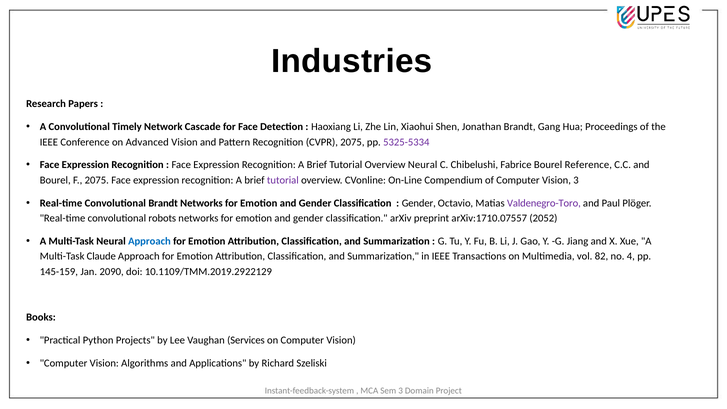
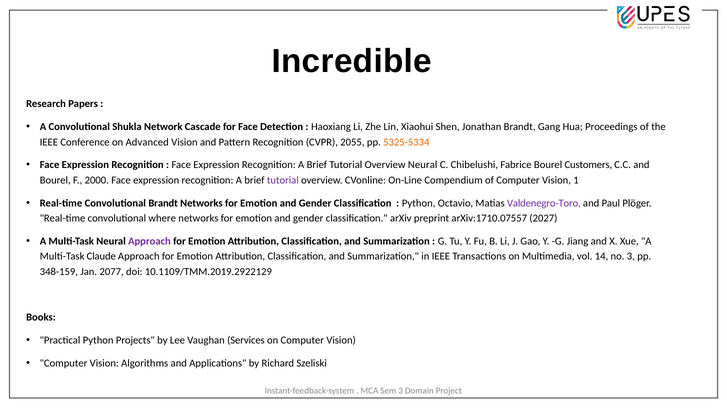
Industries: Industries -> Incredible
Timely: Timely -> Shukla
CVPR 2075: 2075 -> 2055
5325-5334 colour: purple -> orange
Reference: Reference -> Customers
F 2075: 2075 -> 2000
Vision 3: 3 -> 1
Gender at (419, 203): Gender -> Python
robots: robots -> where
2052: 2052 -> 2027
Approach at (149, 241) colour: blue -> purple
82: 82 -> 14
no 4: 4 -> 3
145-159: 145-159 -> 348-159
2090: 2090 -> 2077
